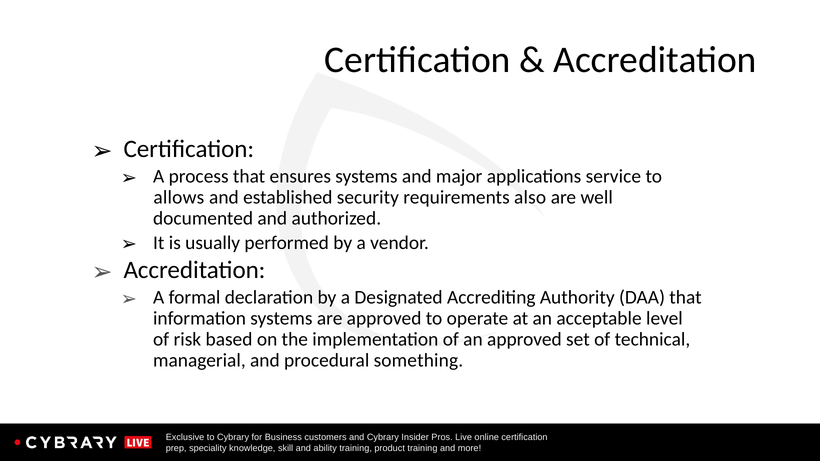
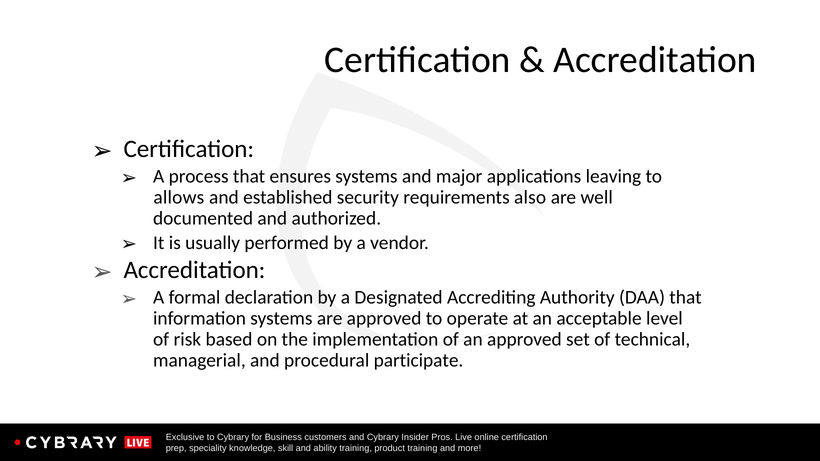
service: service -> leaving
something: something -> participate
